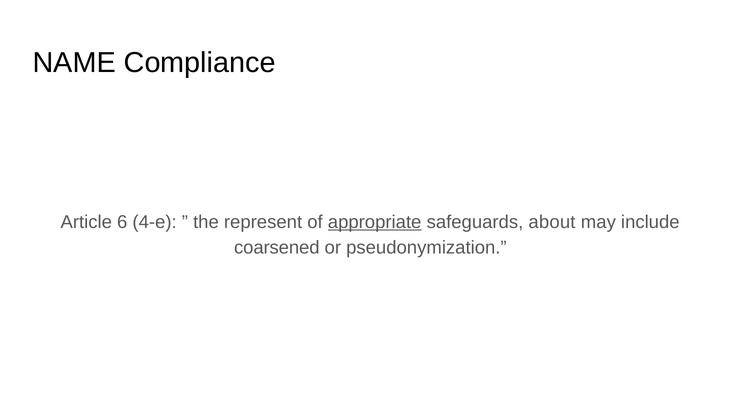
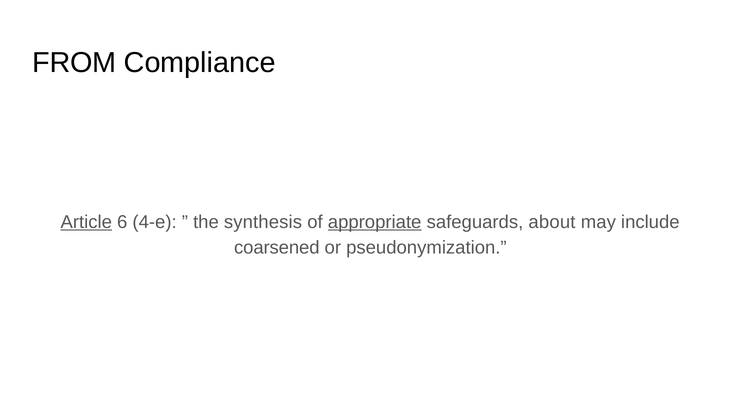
NAME: NAME -> FROM
Article underline: none -> present
represent: represent -> synthesis
